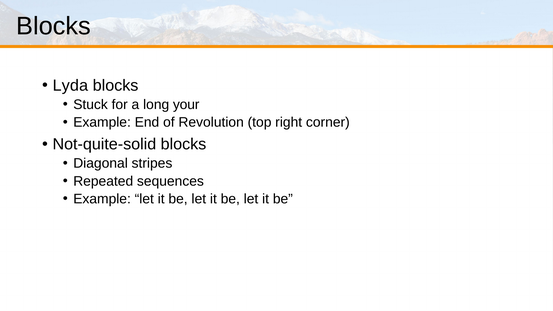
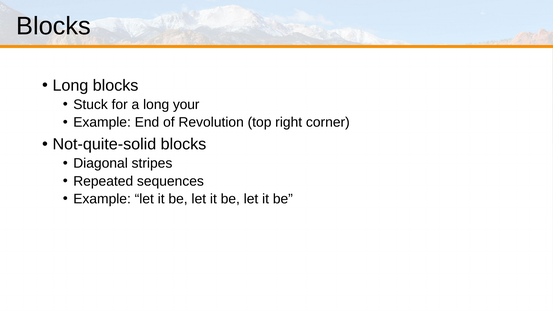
Lyda at (70, 86): Lyda -> Long
